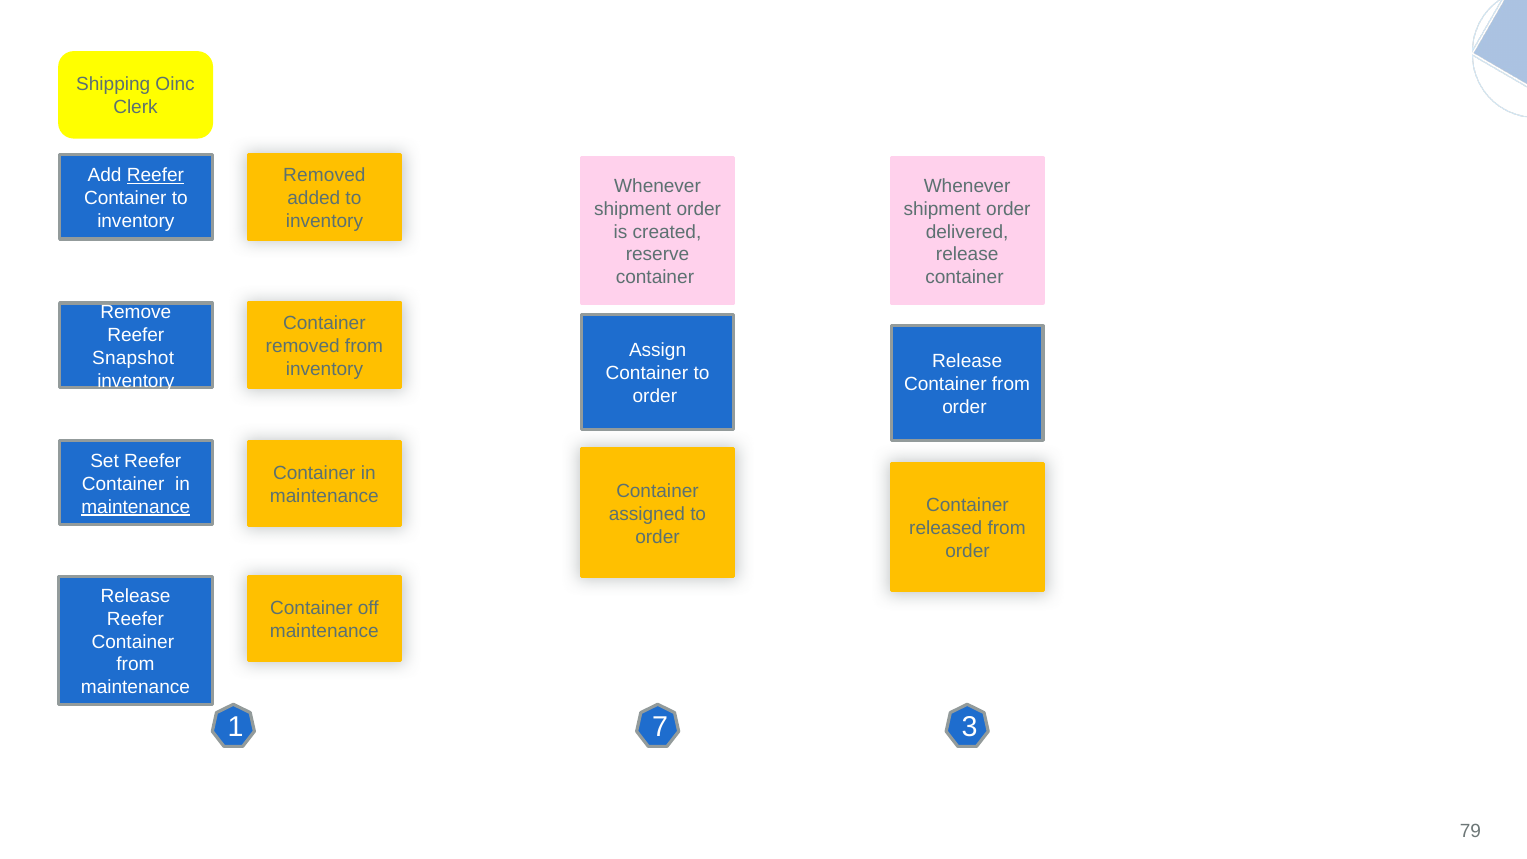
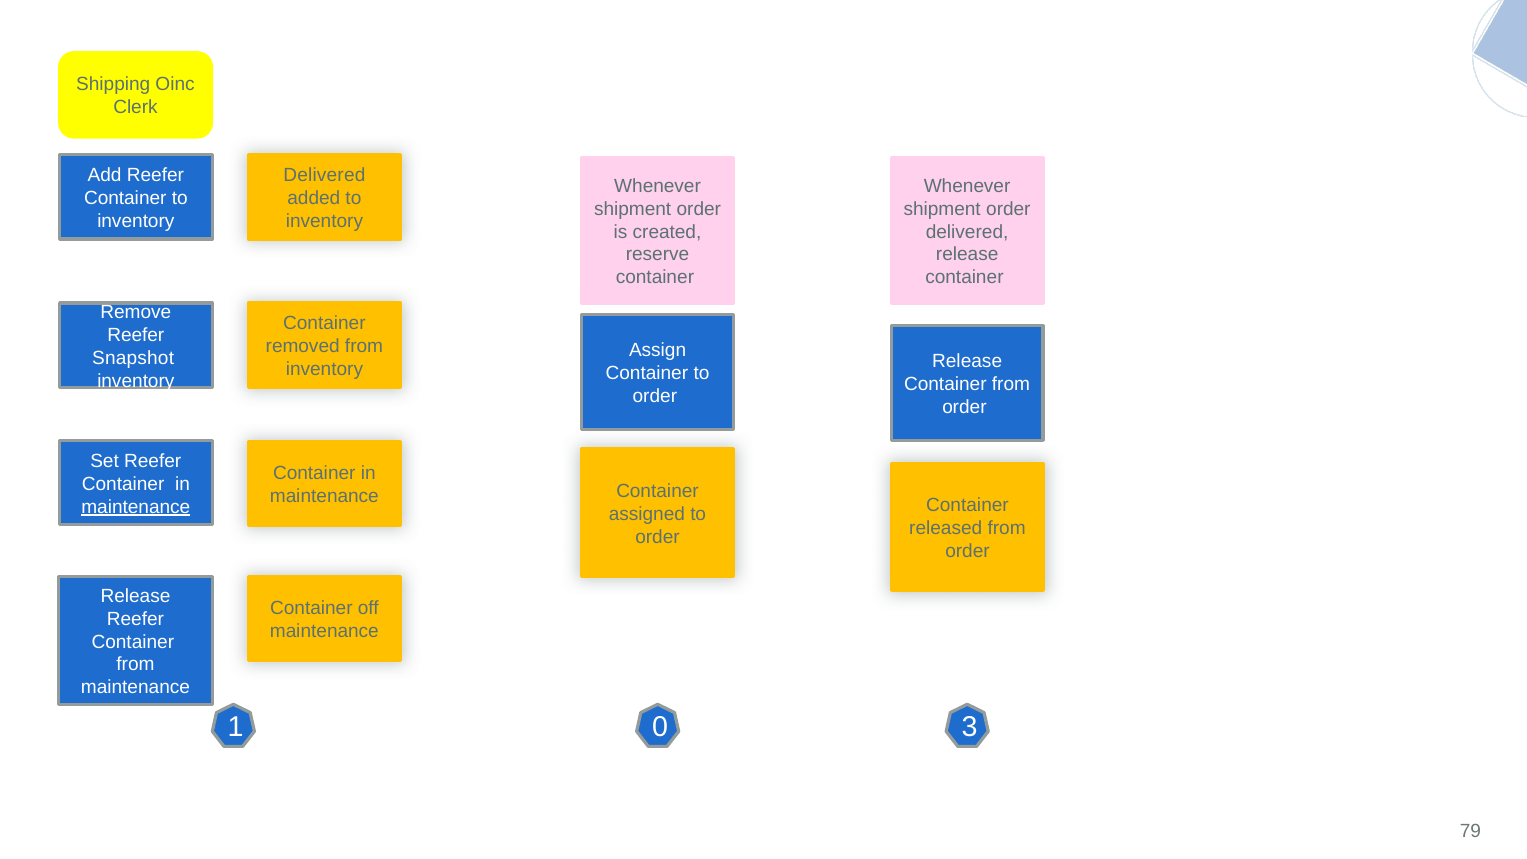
Reefer at (155, 175) underline: present -> none
Removed at (324, 175): Removed -> Delivered
7: 7 -> 0
